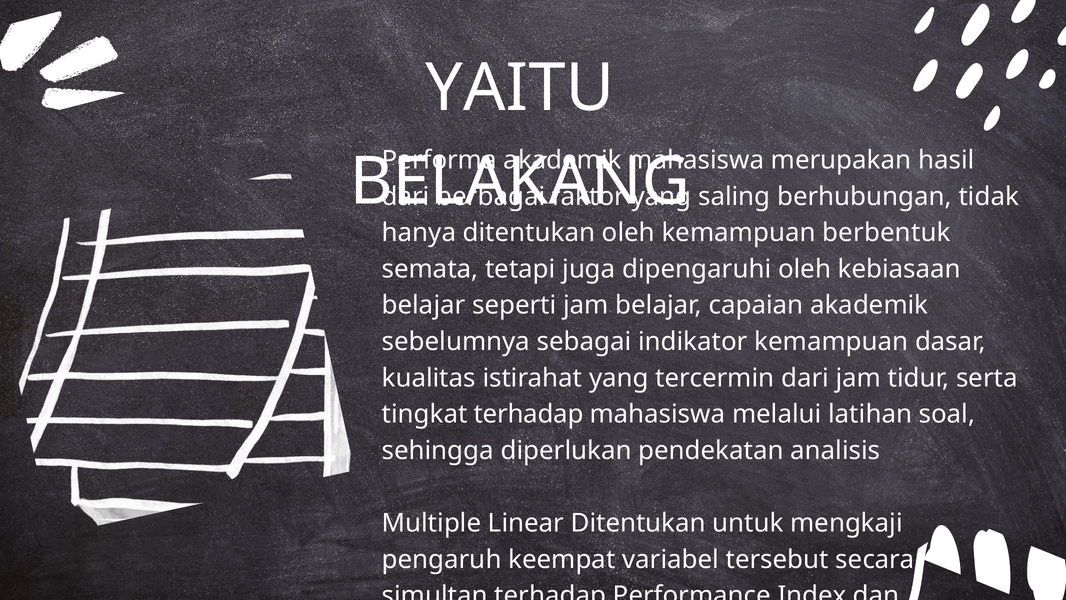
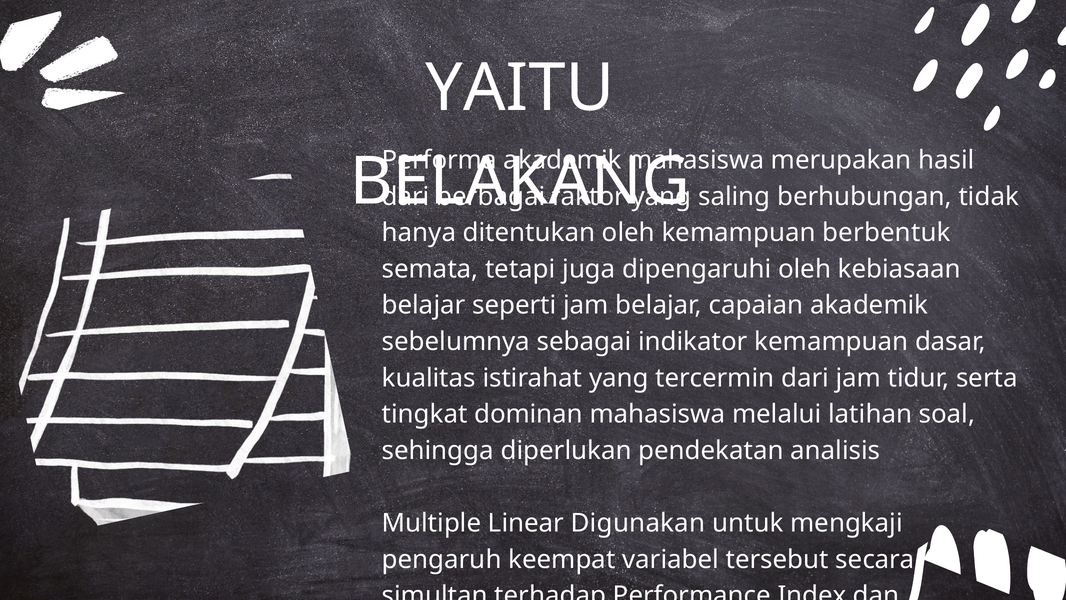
tingkat terhadap: terhadap -> dominan
Linear Ditentukan: Ditentukan -> Digunakan
